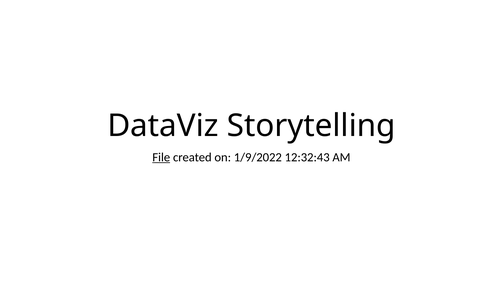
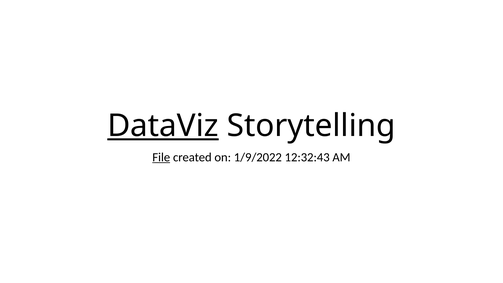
DataViz underline: none -> present
